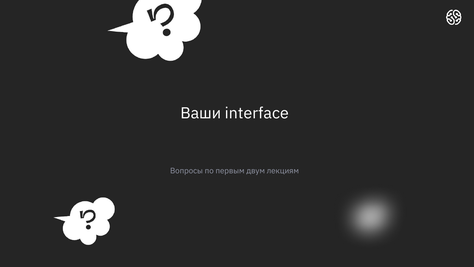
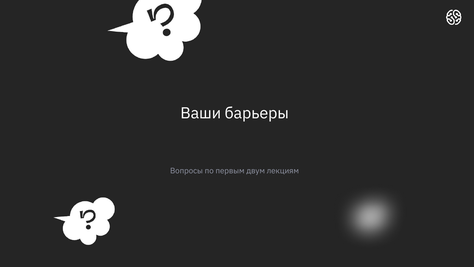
interface: interface -> барьеры
